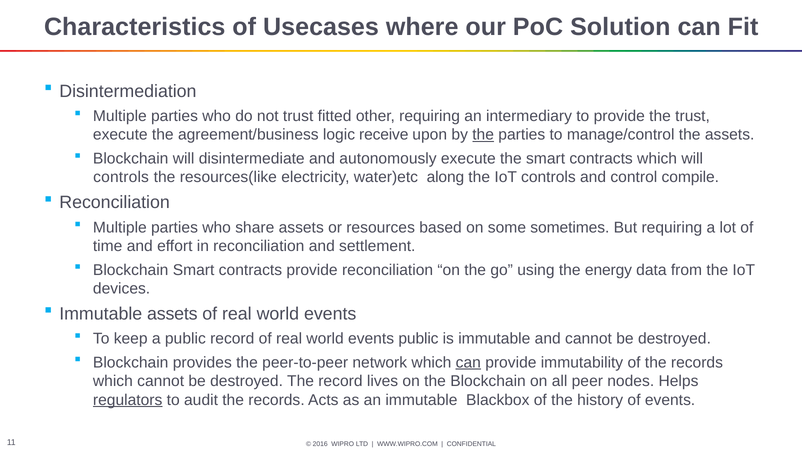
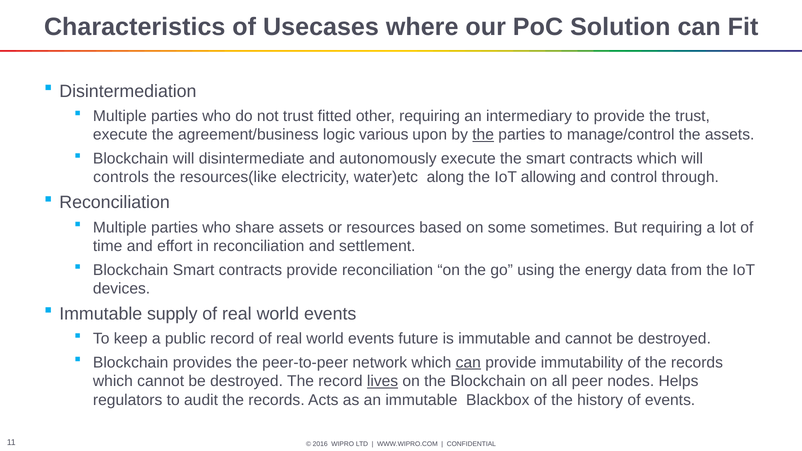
receive: receive -> various
IoT controls: controls -> allowing
compile: compile -> through
Immutable assets: assets -> supply
events public: public -> future
lives underline: none -> present
regulators underline: present -> none
